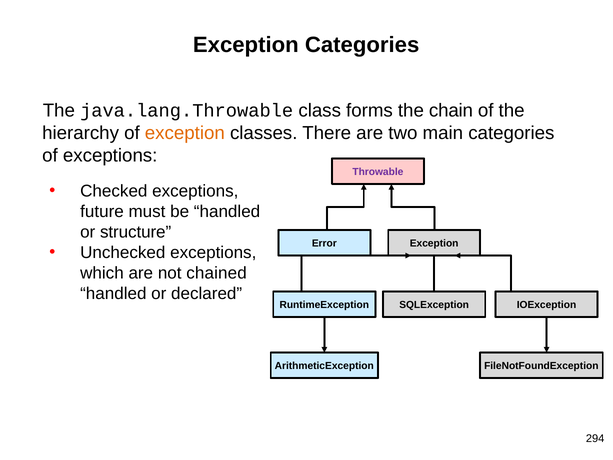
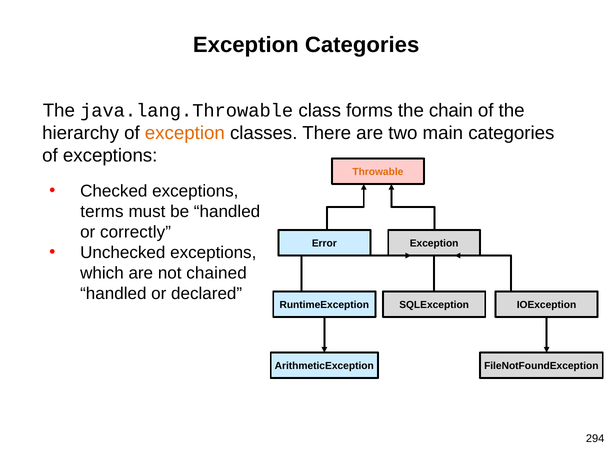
Throwable colour: purple -> orange
future: future -> terms
structure: structure -> correctly
